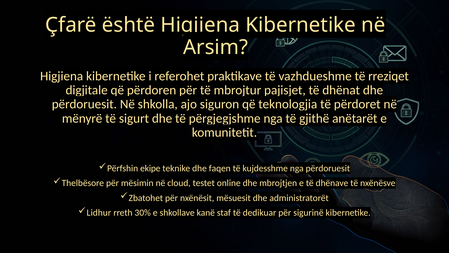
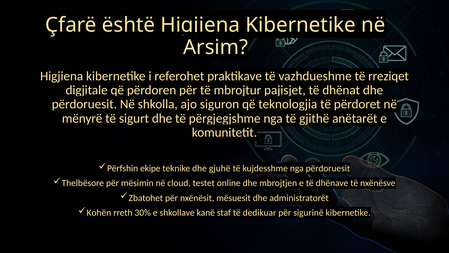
faqen: faqen -> gjuhë
Lidhur: Lidhur -> Kohën
